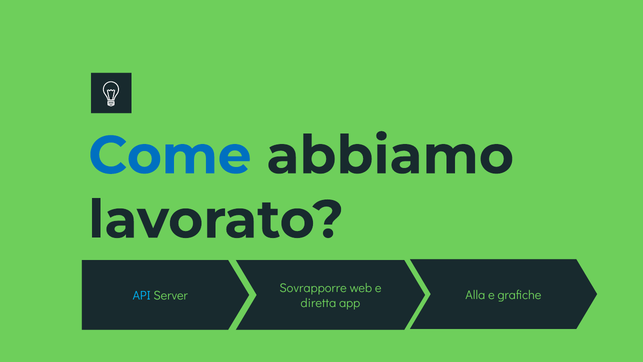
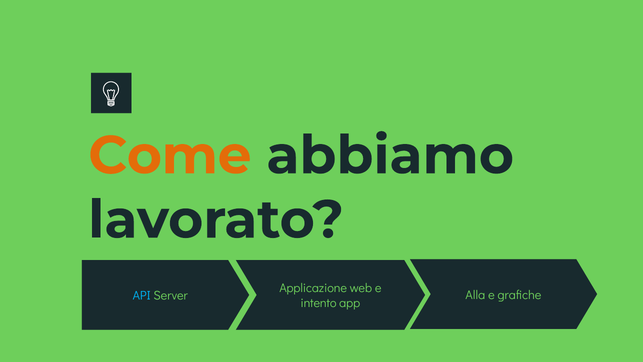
Come colour: blue -> orange
Sovrapporre: Sovrapporre -> Applicazione
diretta: diretta -> intento
